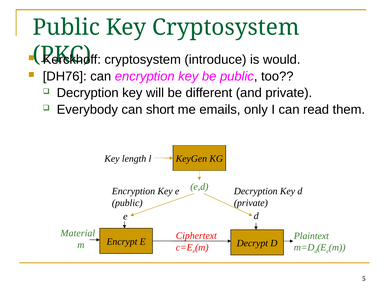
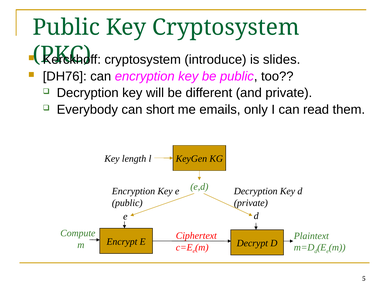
would: would -> slides
Material: Material -> Compute
